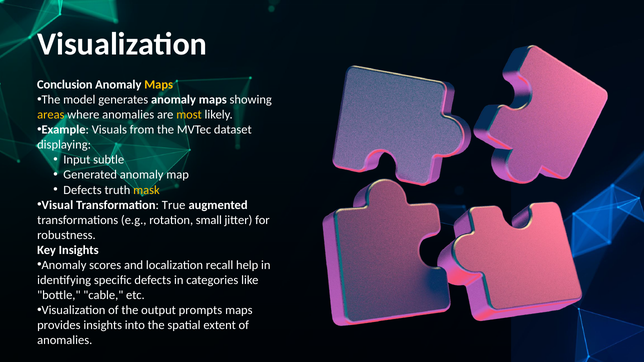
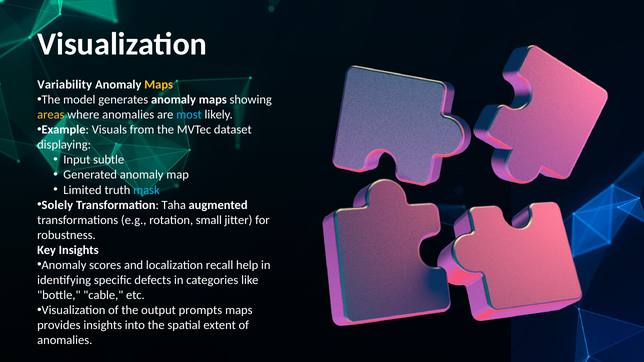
Conclusion: Conclusion -> Variability
most colour: yellow -> light blue
Defects at (83, 190): Defects -> Limited
mask colour: yellow -> light blue
Visual: Visual -> Solely
True: True -> Taha
